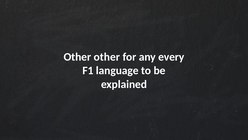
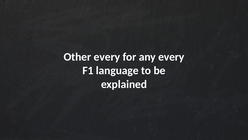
Other other: other -> every
